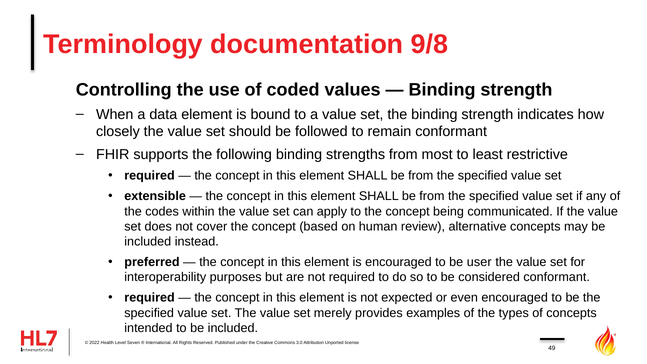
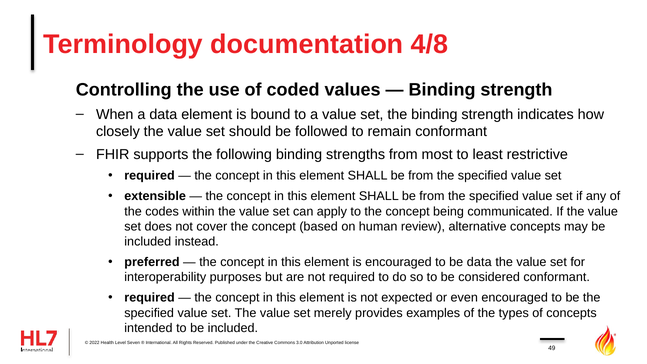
9/8: 9/8 -> 4/8
be user: user -> data
